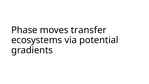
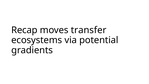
Phase: Phase -> Recap
